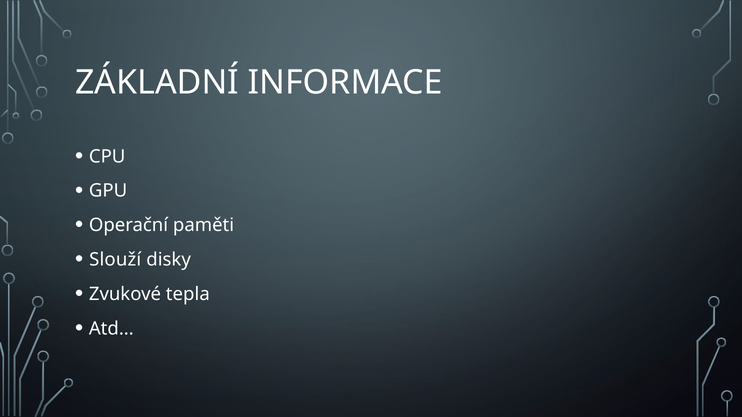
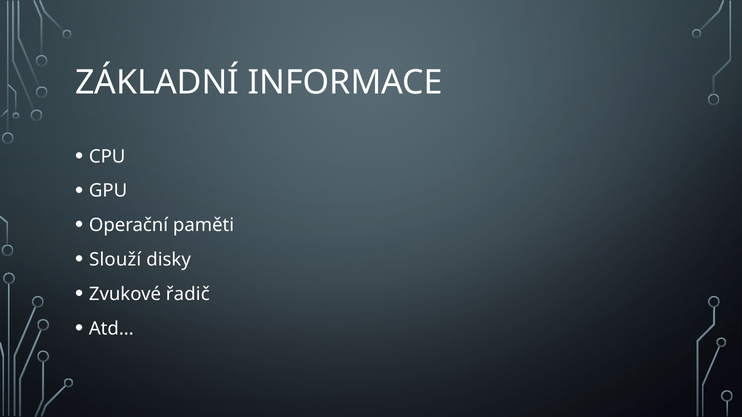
tepla: tepla -> řadič
